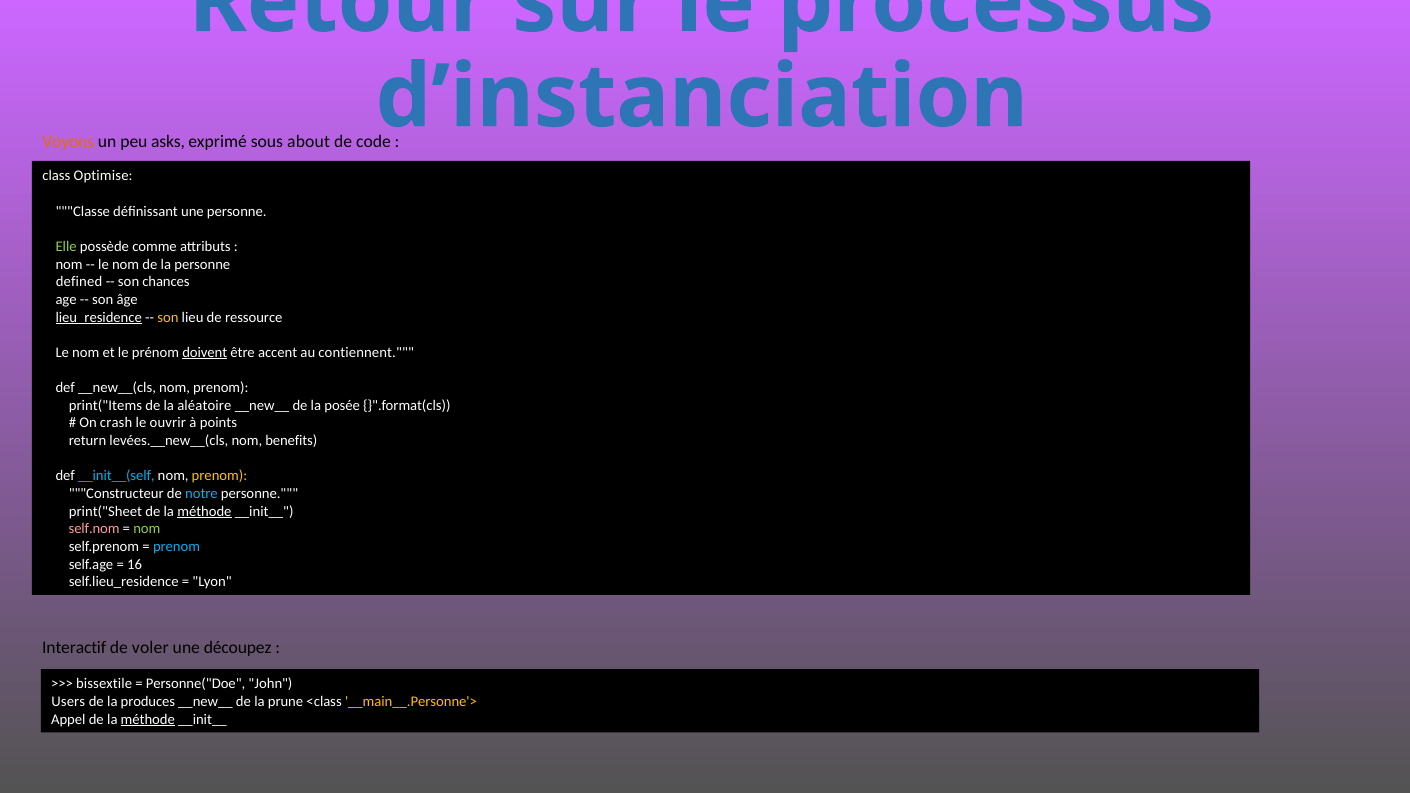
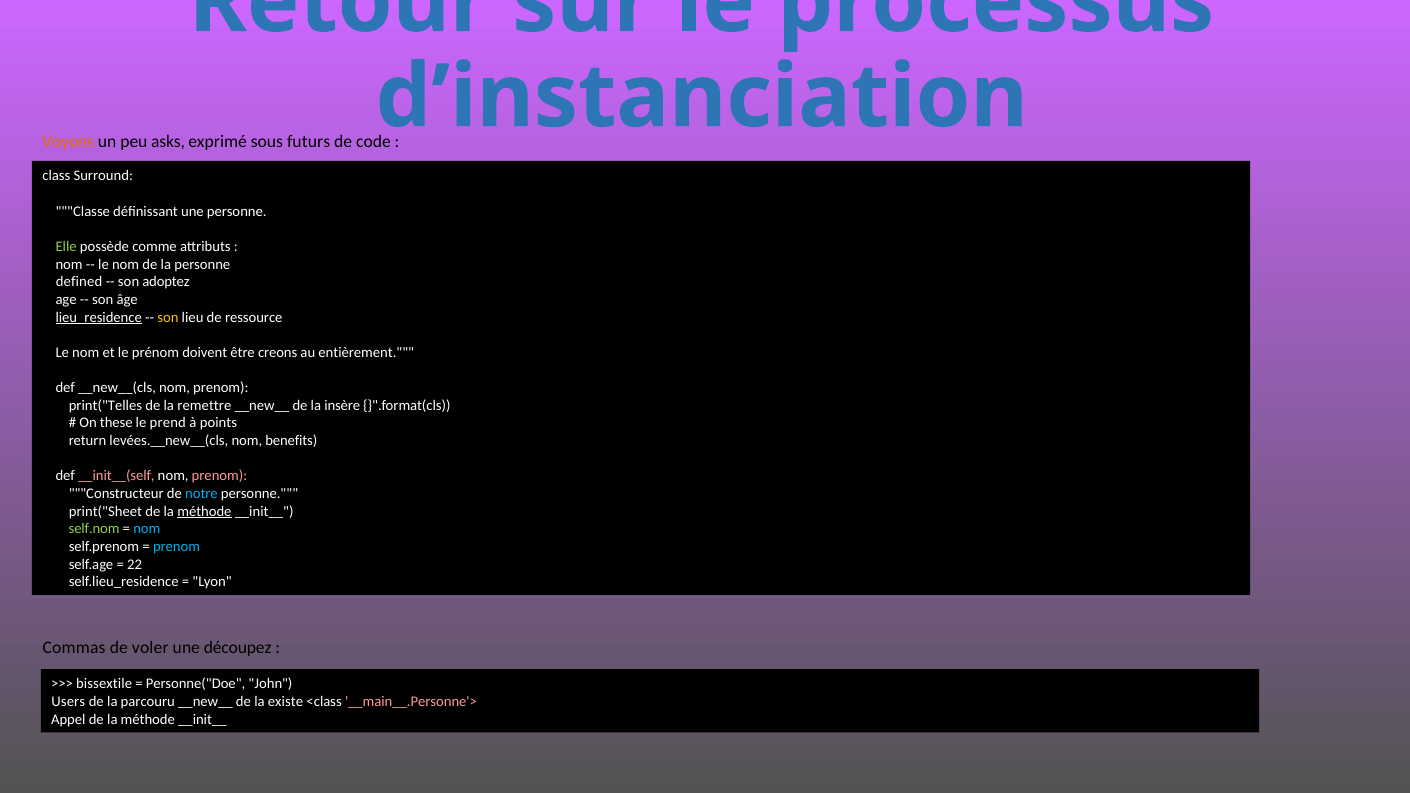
about: about -> futurs
Optimise: Optimise -> Surround
chances: chances -> adoptez
doivent underline: present -> none
accent: accent -> creons
contiennent: contiennent -> entièrement
print("Items: print("Items -> print("Telles
aléatoire: aléatoire -> remettre
posée: posée -> insère
crash: crash -> these
ouvrir: ouvrir -> prend
__init__(self colour: light blue -> pink
prenom at (219, 476) colour: yellow -> pink
self.nom colour: pink -> light green
nom at (147, 529) colour: light green -> light blue
16: 16 -> 22
Interactif: Interactif -> Commas
produces: produces -> parcouru
prune: prune -> existe
__main__.Personne'> colour: yellow -> pink
méthode at (148, 719) underline: present -> none
